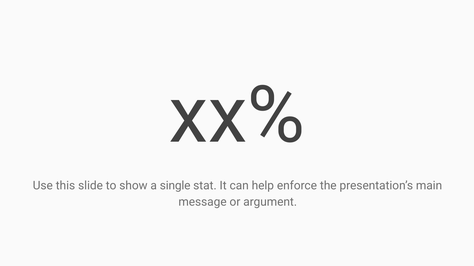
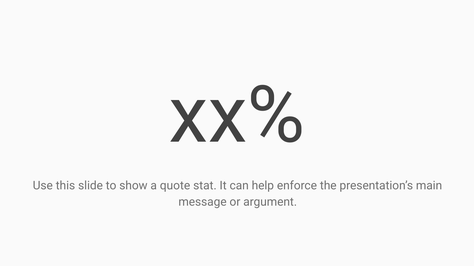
single: single -> quote
